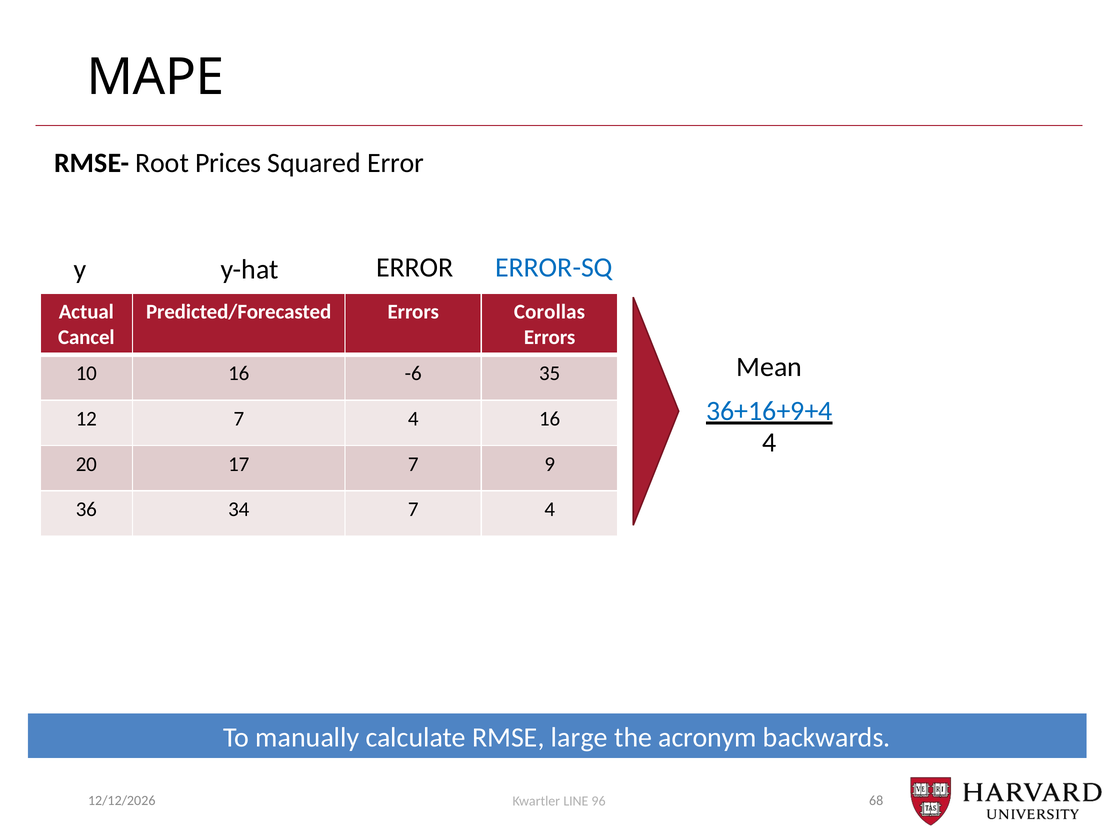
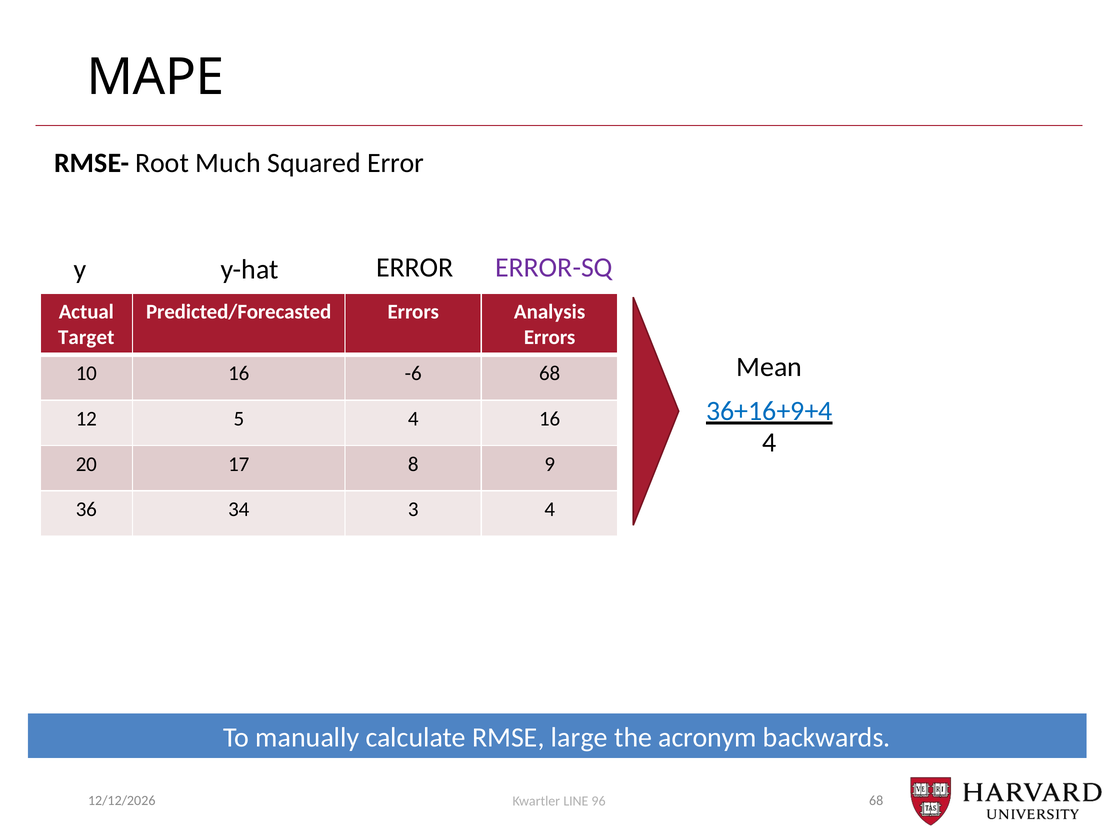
Prices: Prices -> Much
ERROR-SQ colour: blue -> purple
Corollas: Corollas -> Analysis
Cancel: Cancel -> Target
-6 35: 35 -> 68
12 7: 7 -> 5
17 7: 7 -> 8
34 7: 7 -> 3
